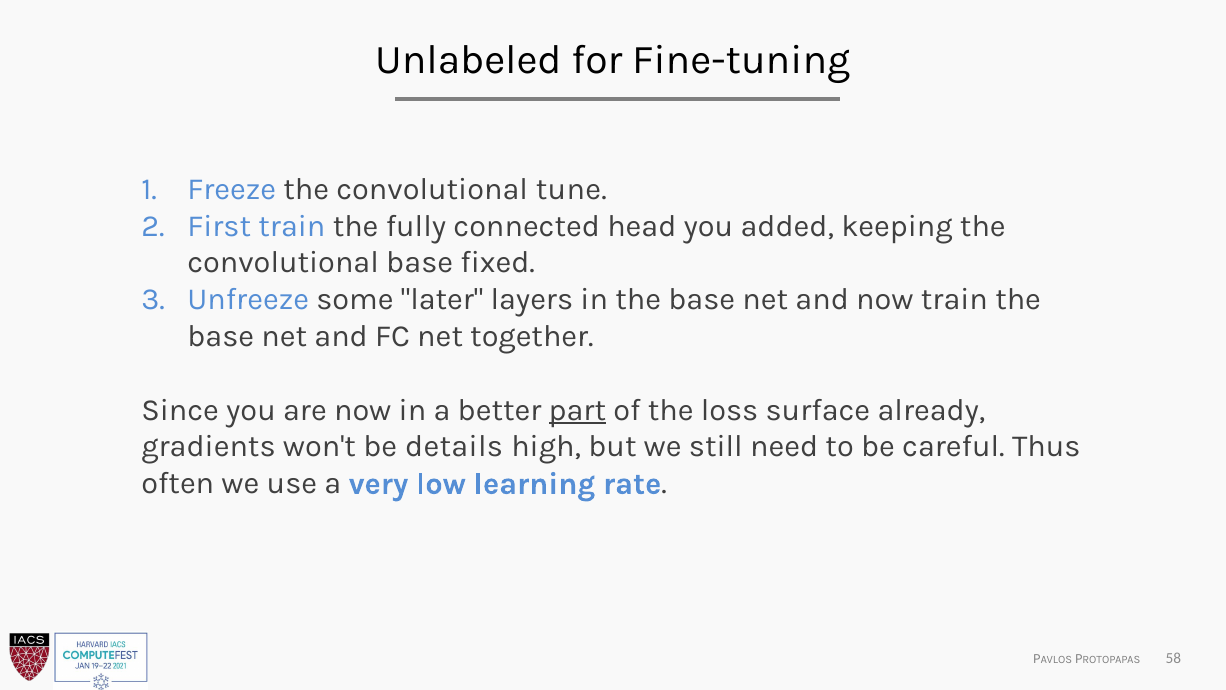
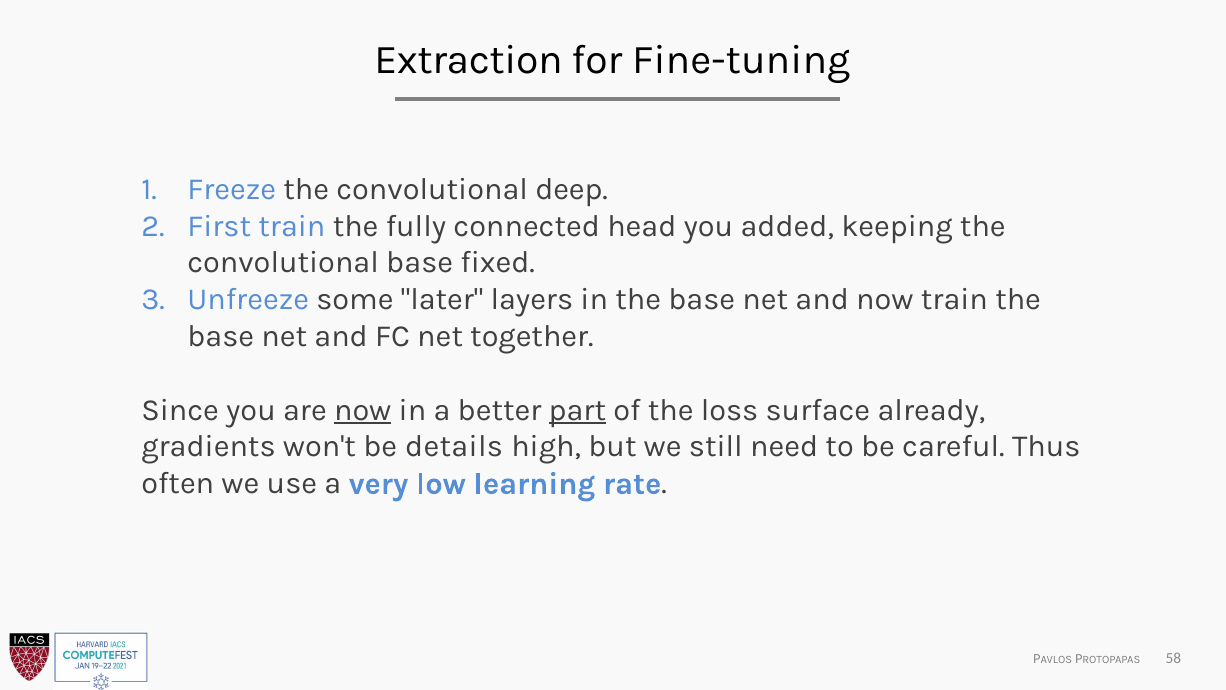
Unlabeled: Unlabeled -> Extraction
tune: tune -> deep
now at (363, 410) underline: none -> present
